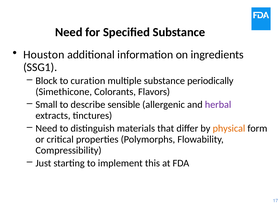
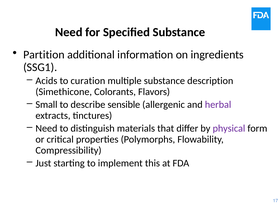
Houston: Houston -> Partition
Block: Block -> Acids
periodically: periodically -> description
physical colour: orange -> purple
